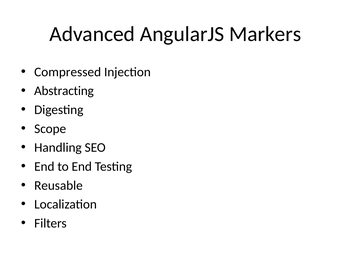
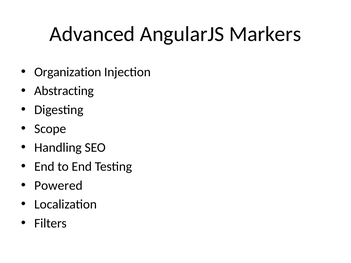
Compressed: Compressed -> Organization
Reusable: Reusable -> Powered
